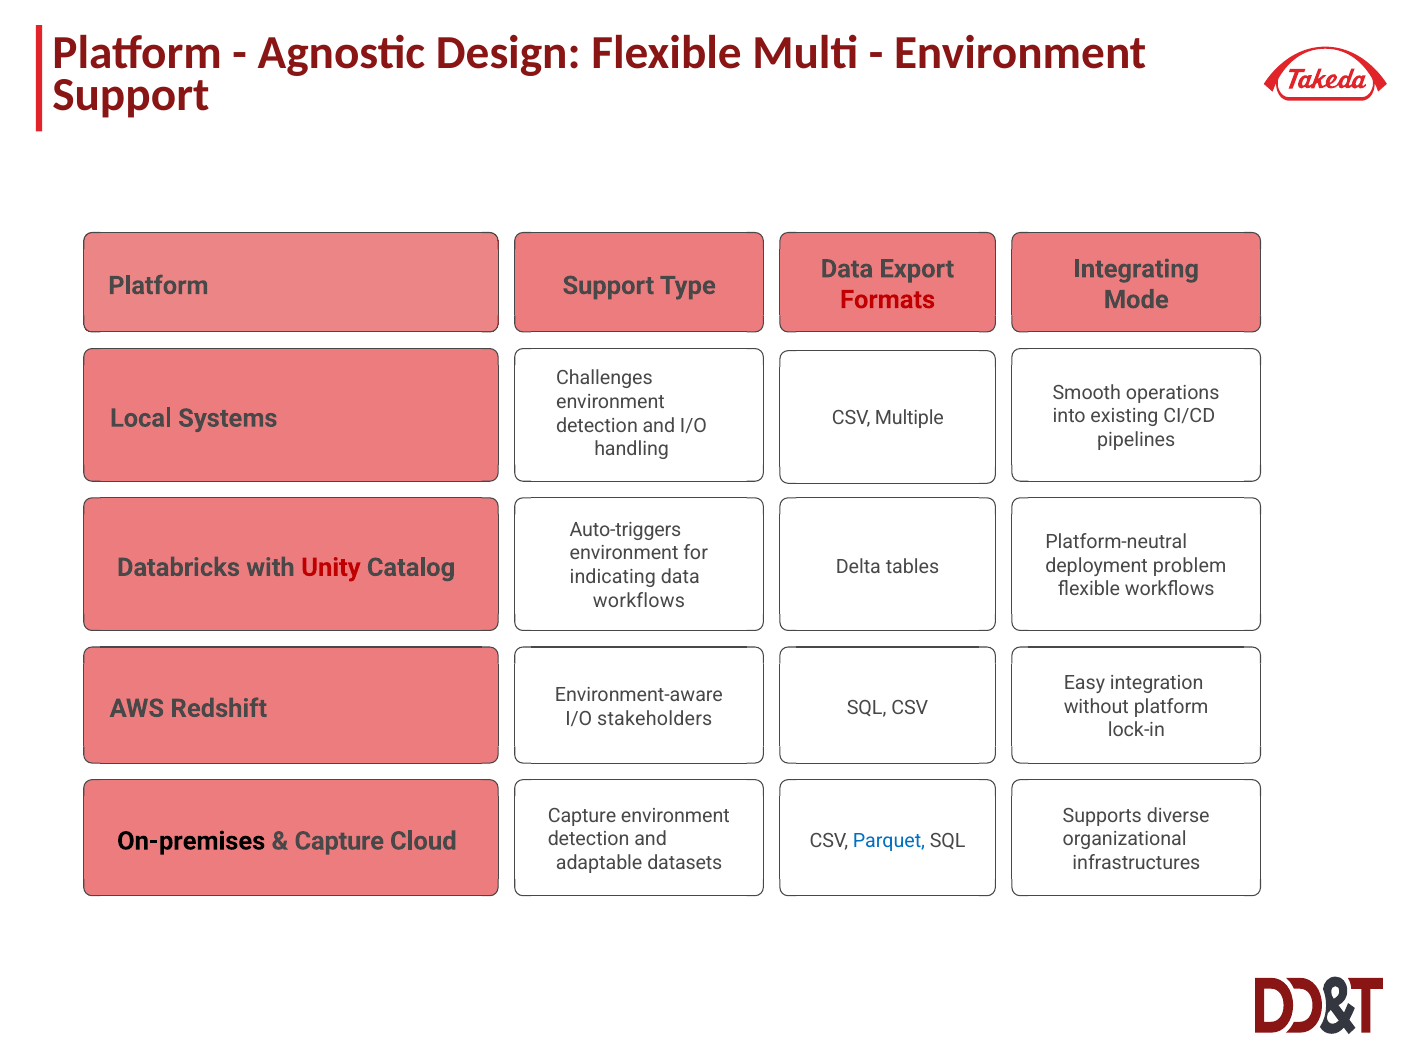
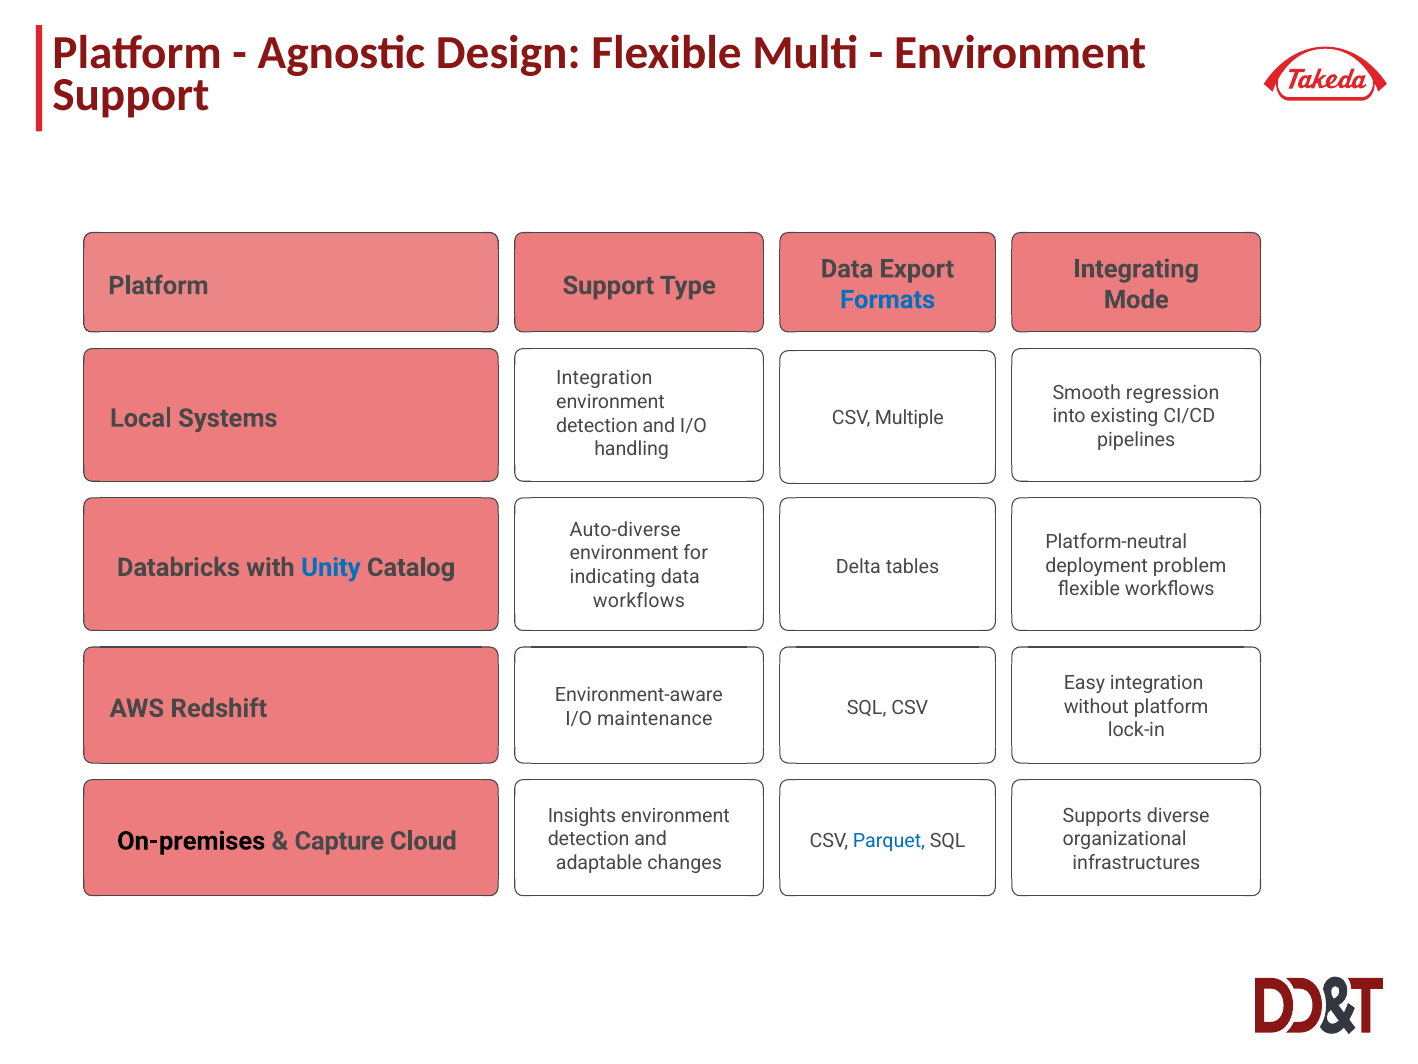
Formats colour: red -> blue
Challenges at (604, 378): Challenges -> Integration
operations: operations -> regression
Auto-triggers: Auto-triggers -> Auto-diverse
Unity colour: red -> blue
stakeholders: stakeholders -> maintenance
Capture at (582, 815): Capture -> Insights
datasets: datasets -> changes
